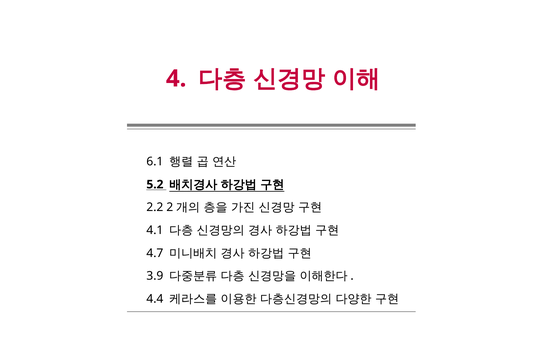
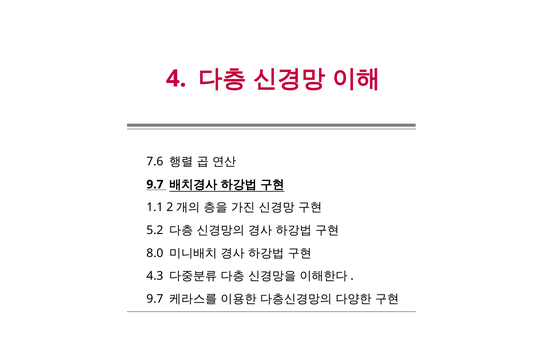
6.1: 6.1 -> 7.6
5.2 at (155, 185): 5.2 -> 9.7
2.2: 2.2 -> 1.1
4.1: 4.1 -> 5.2
4.7: 4.7 -> 8.0
3.9: 3.9 -> 4.3
4.4 at (155, 299): 4.4 -> 9.7
